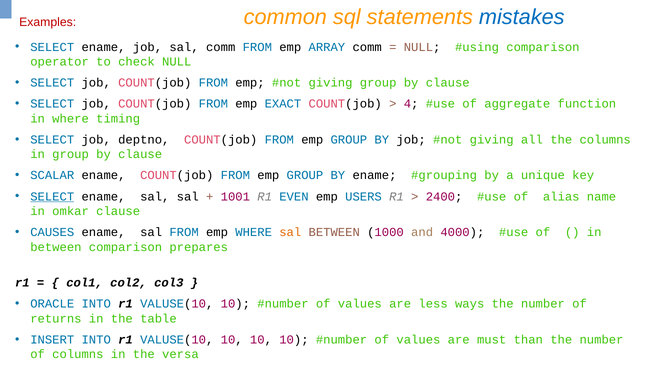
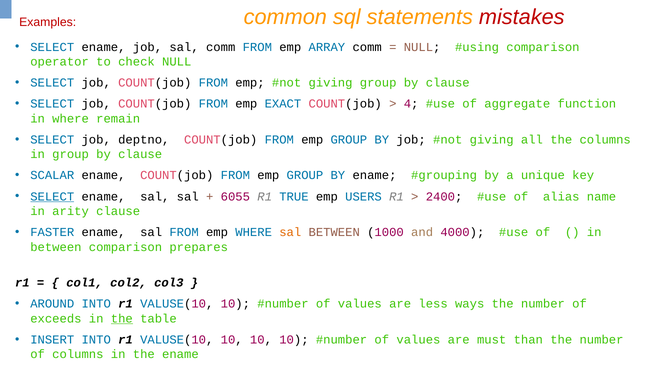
mistakes colour: blue -> red
timing: timing -> remain
1001: 1001 -> 6055
EVEN: EVEN -> TRUE
omkar: omkar -> arity
CAUSES: CAUSES -> FASTER
ORACLE: ORACLE -> AROUND
returns: returns -> exceeds
the at (122, 319) underline: none -> present
the versa: versa -> ename
